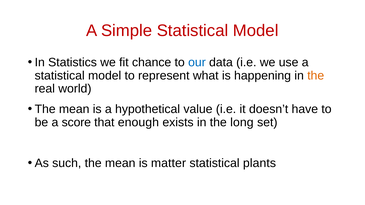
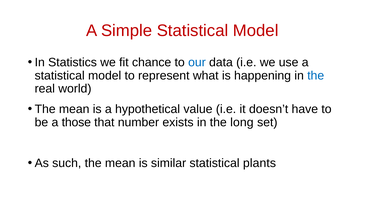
the at (316, 76) colour: orange -> blue
score: score -> those
enough: enough -> number
matter: matter -> similar
